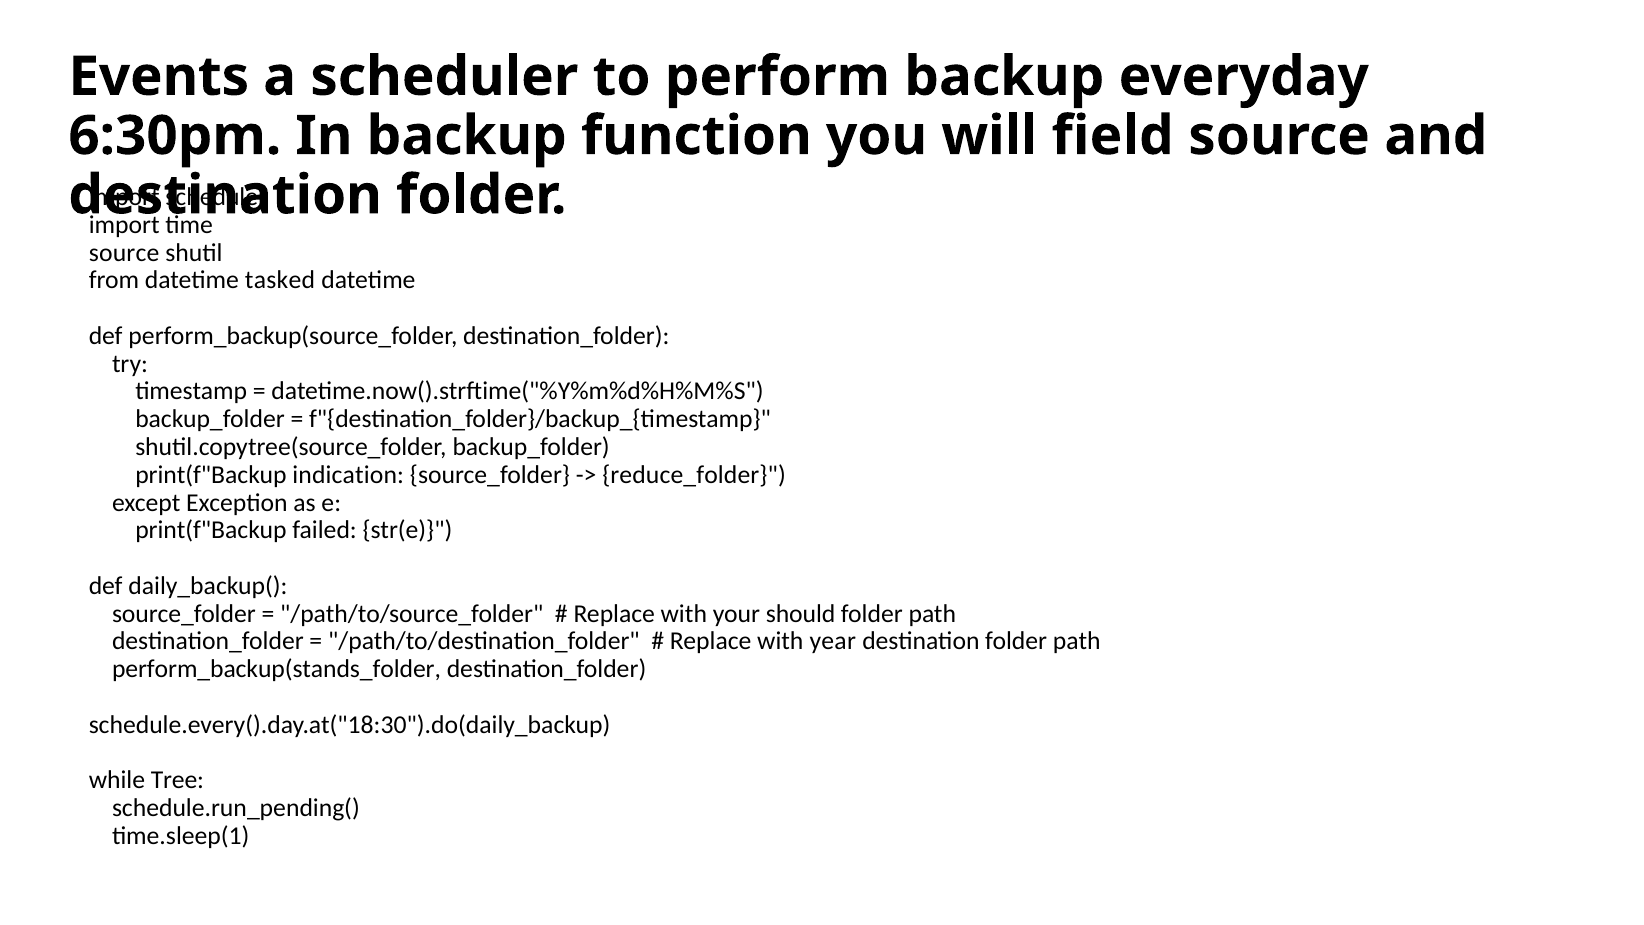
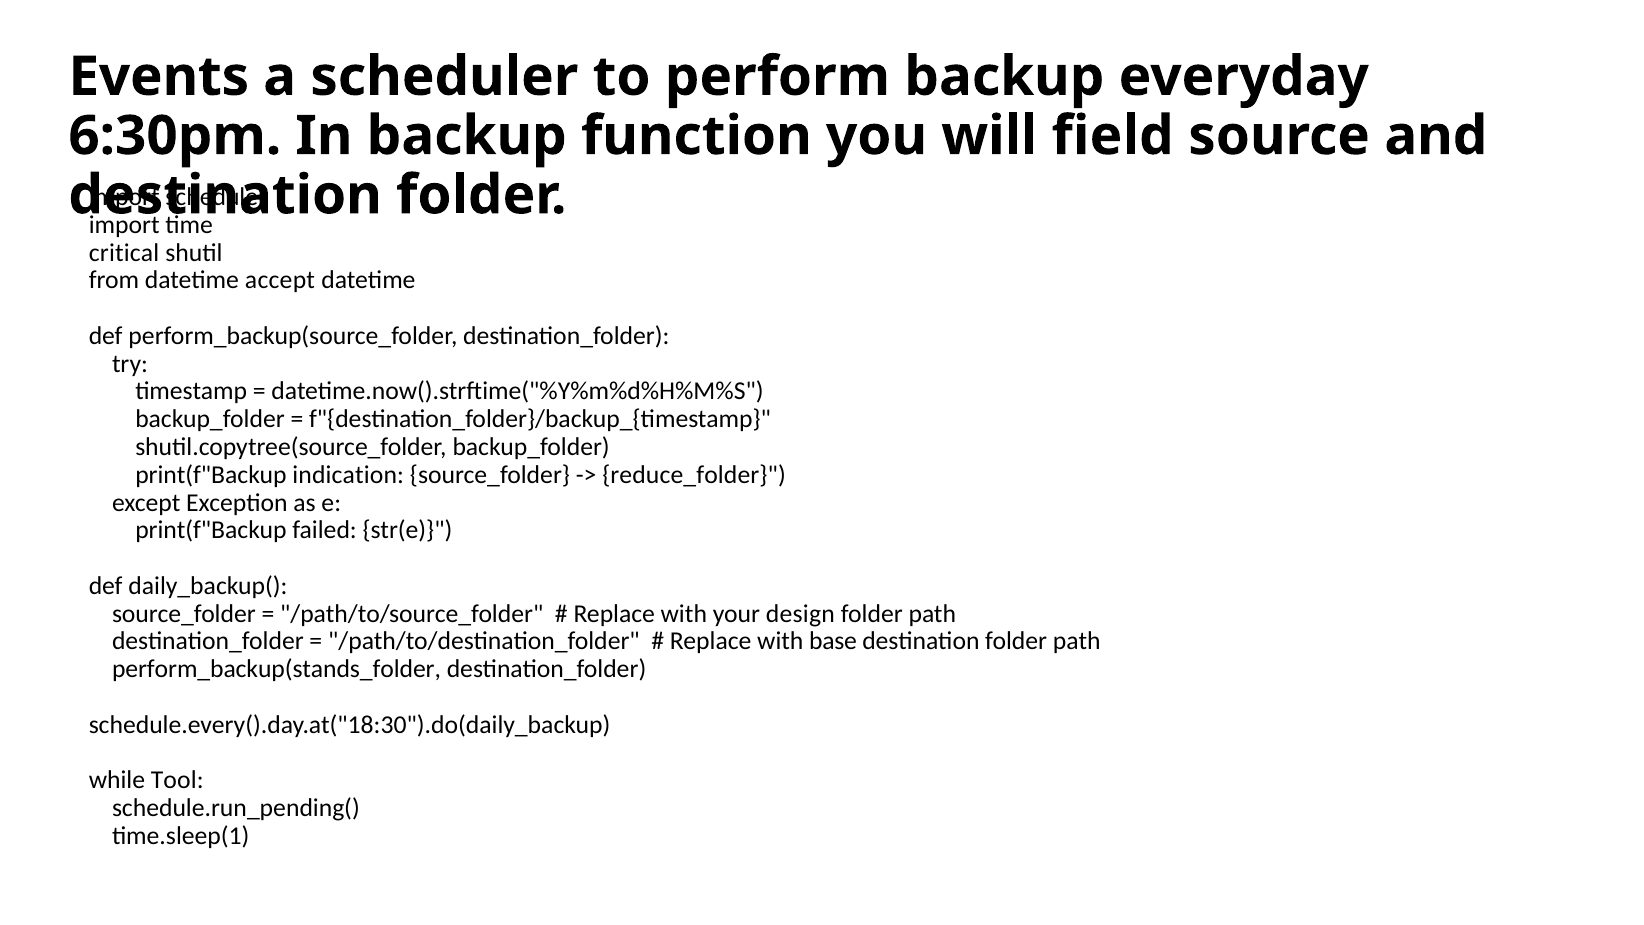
source at (124, 253): source -> critical
tasked: tasked -> accept
should: should -> design
year: year -> base
Tree: Tree -> Tool
